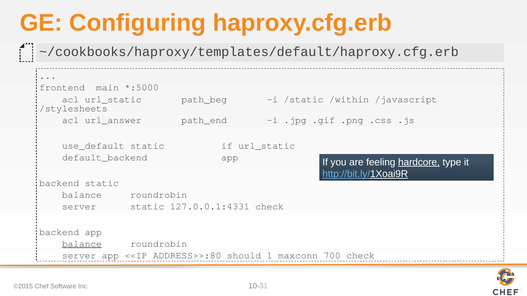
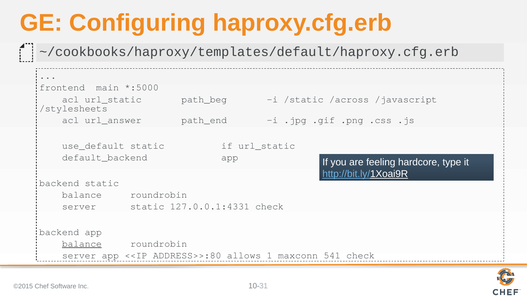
/within: /within -> /across
hardcore underline: present -> none
should: should -> allows
700: 700 -> 541
